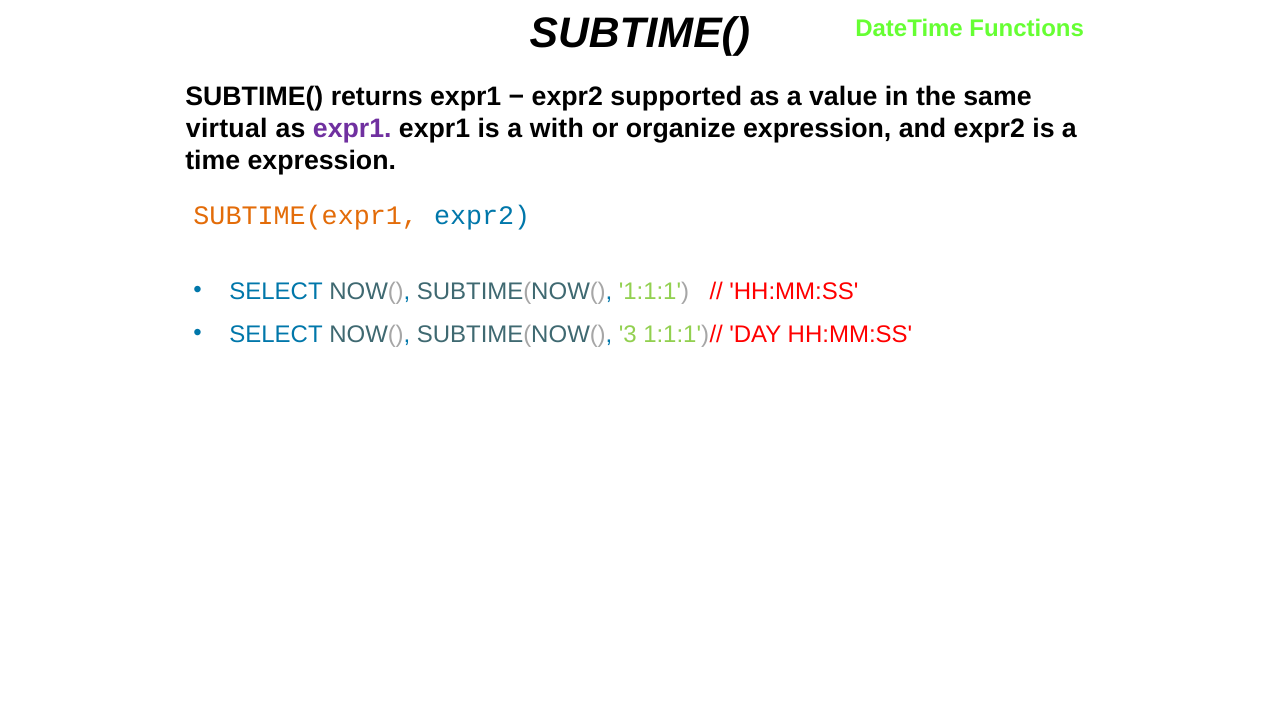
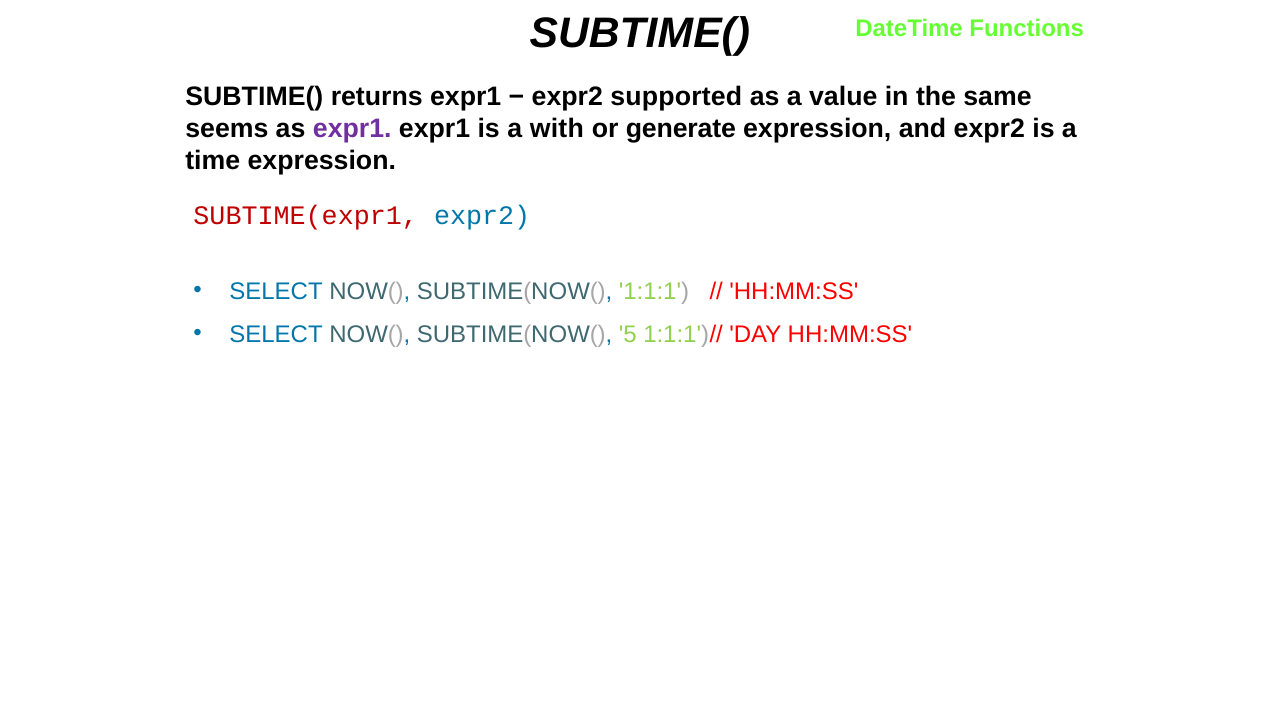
virtual: virtual -> seems
organize: organize -> generate
SUBTIME(expr1 colour: orange -> red
3: 3 -> 5
